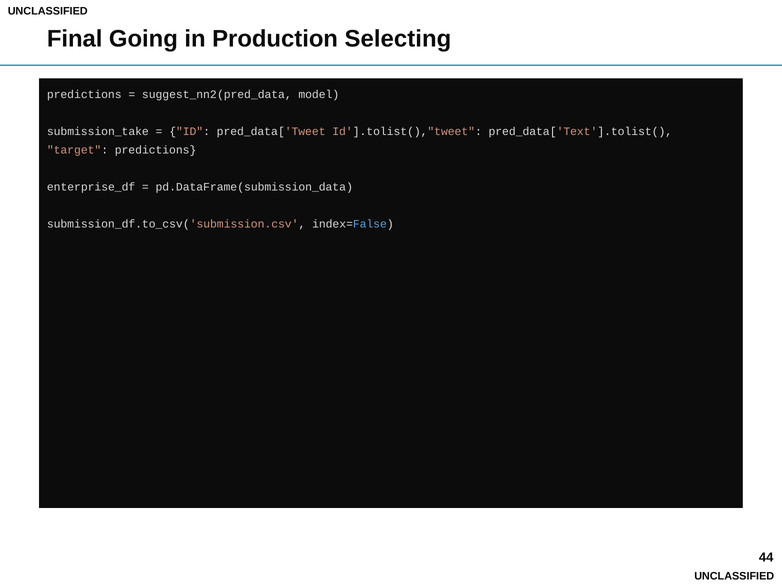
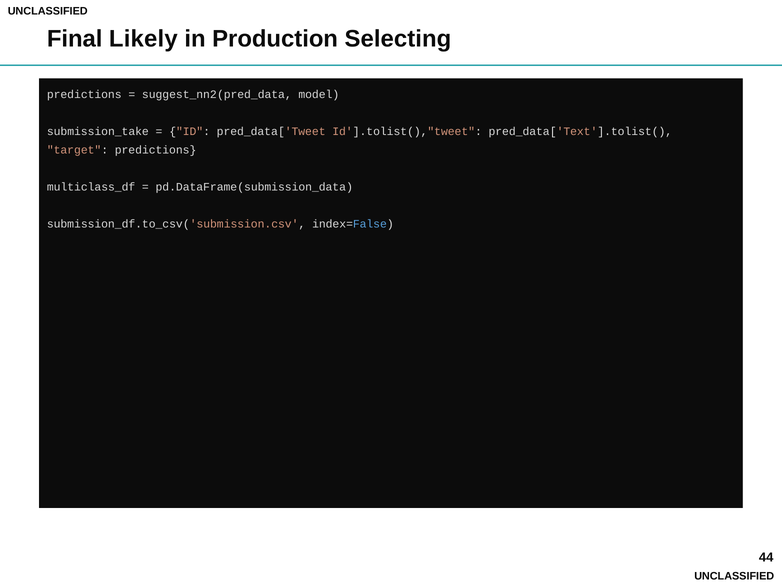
Going: Going -> Likely
enterprise_df: enterprise_df -> multiclass_df
